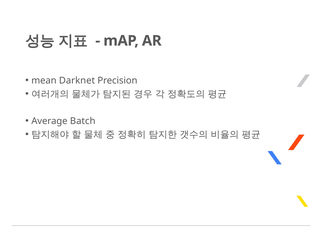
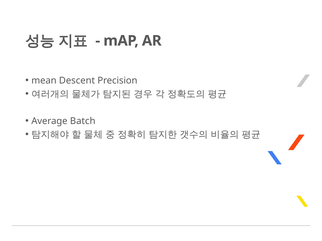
Darknet: Darknet -> Descent
